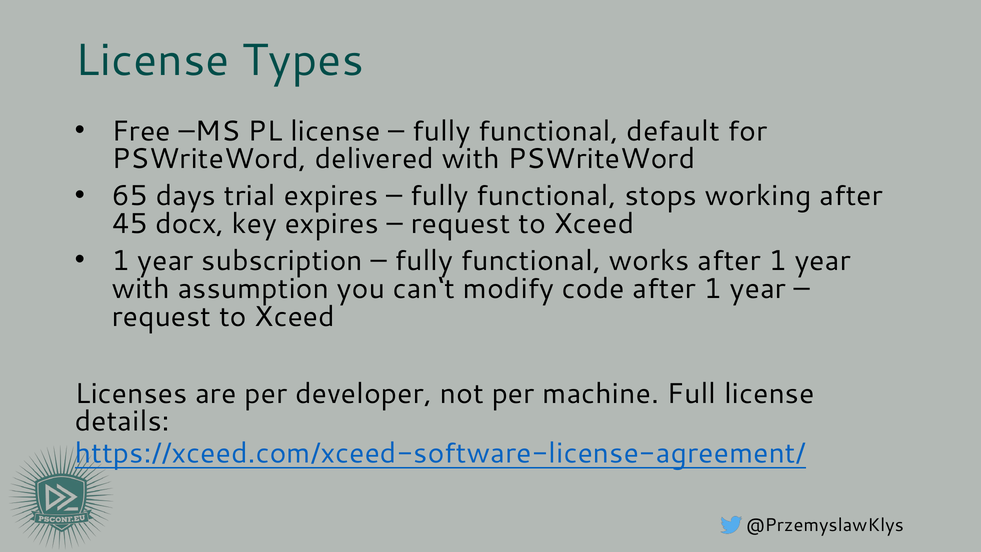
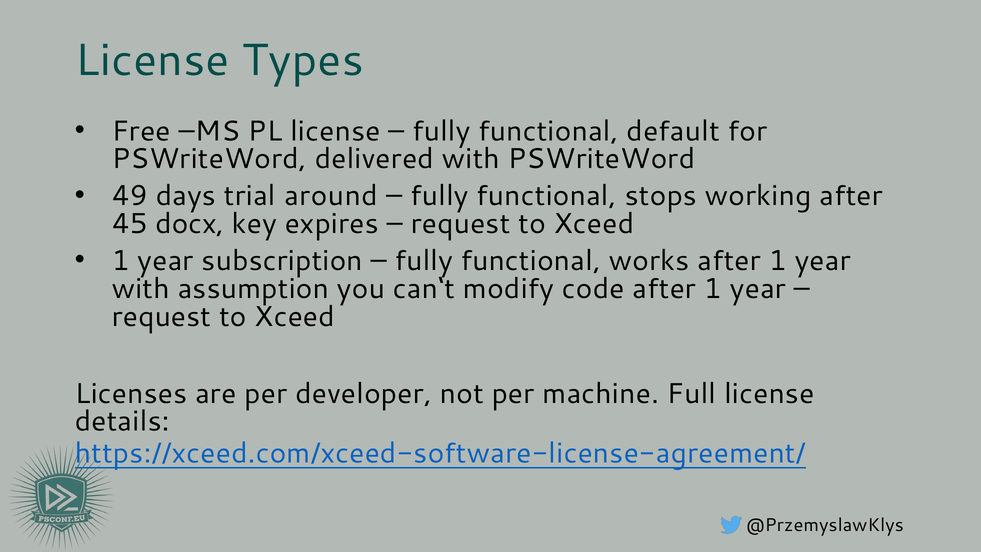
65: 65 -> 49
trial expires: expires -> around
